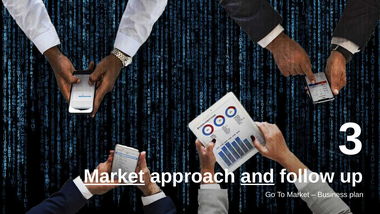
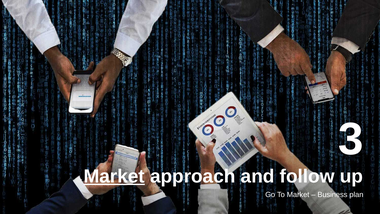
and underline: present -> none
